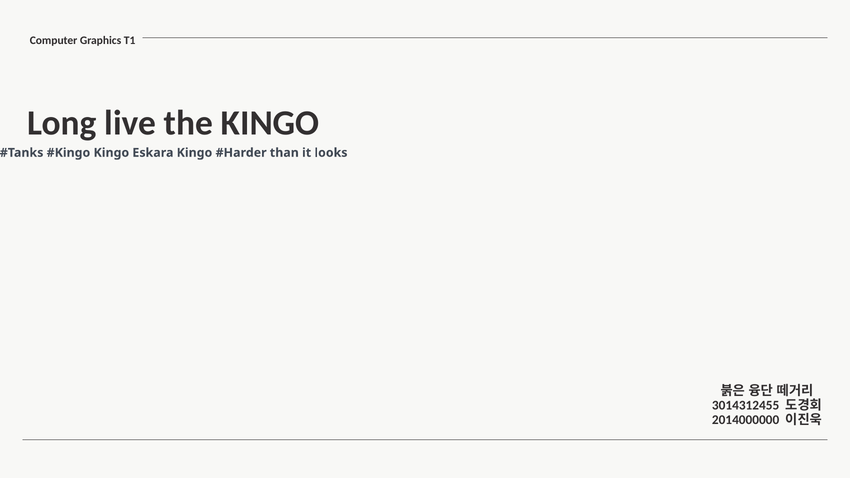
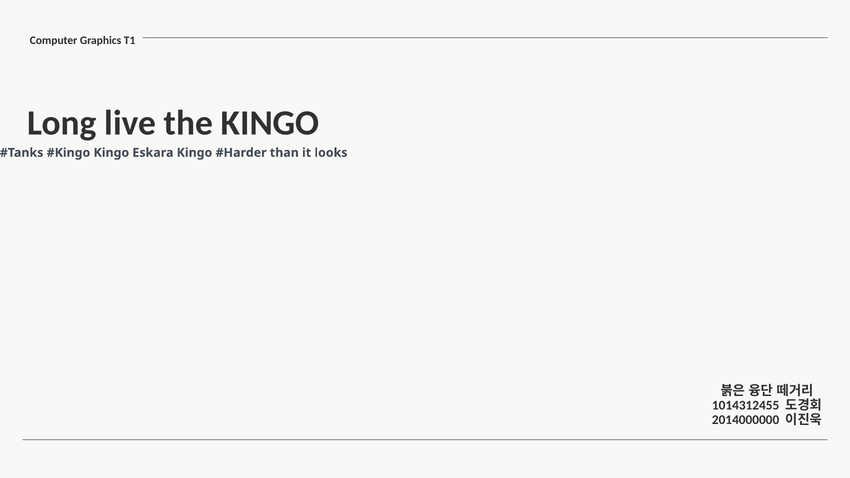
3014312455: 3014312455 -> 1014312455
